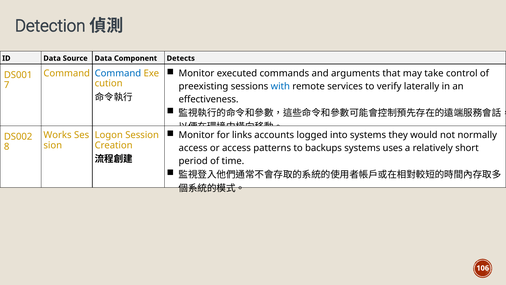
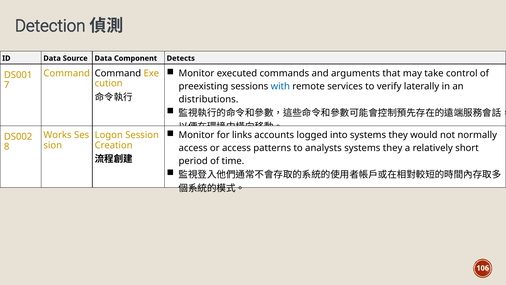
Command at (118, 73) colour: blue -> black
effectiveness: effectiveness -> distributions
backups: backups -> analysts
uses at (393, 148): uses -> they
